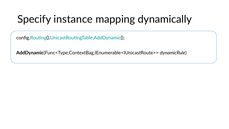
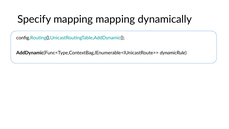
Specify instance: instance -> mapping
